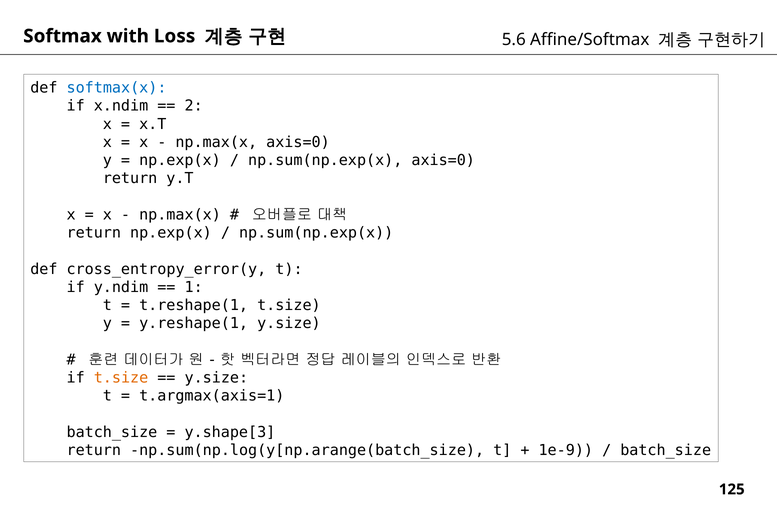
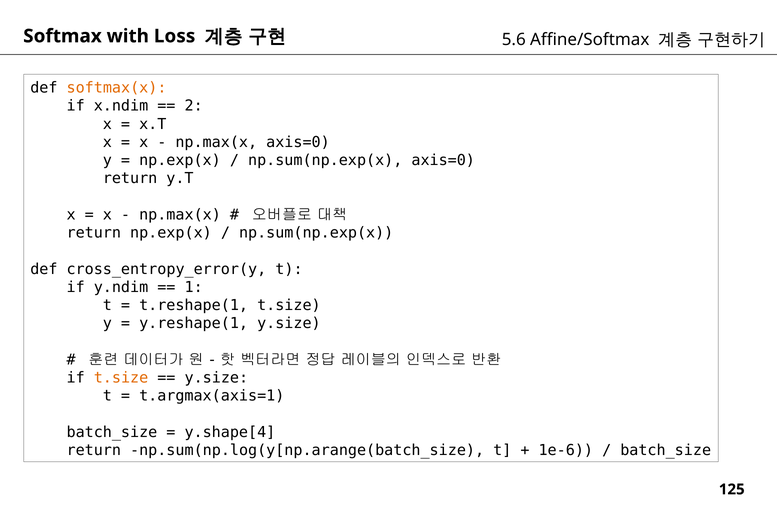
softmax(x colour: blue -> orange
y.shape[3: y.shape[3 -> y.shape[4
1e-9: 1e-9 -> 1e-6
